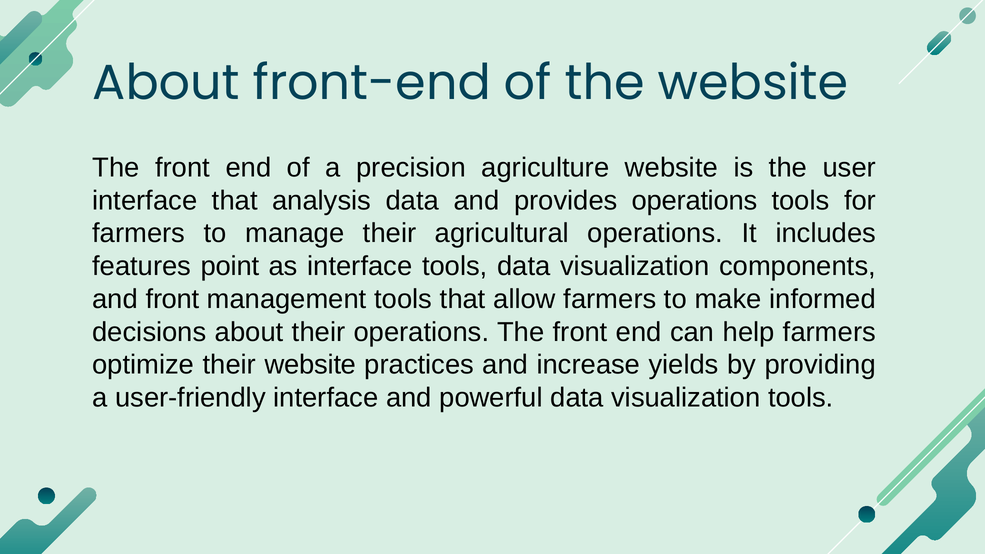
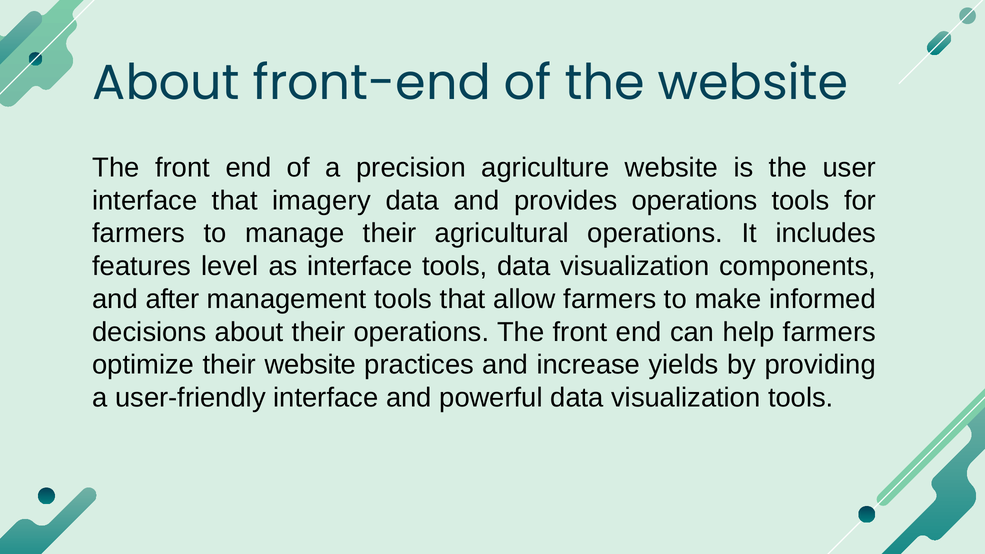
analysis: analysis -> imagery
point: point -> level
and front: front -> after
